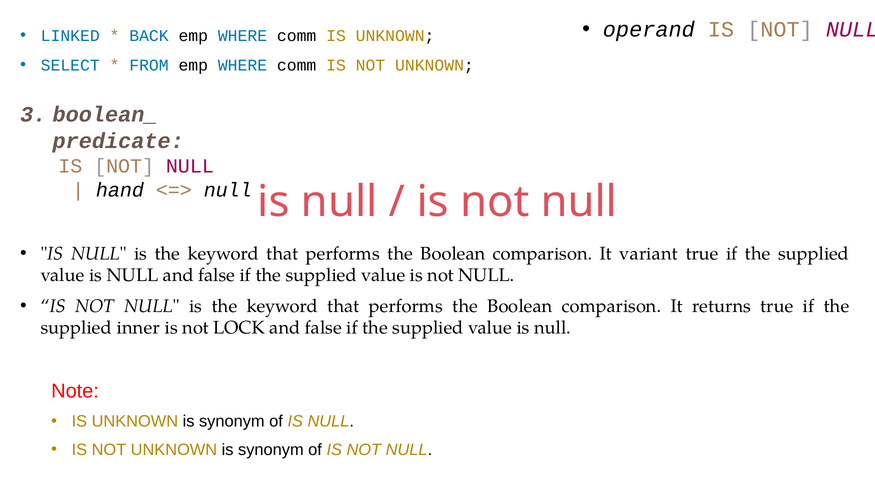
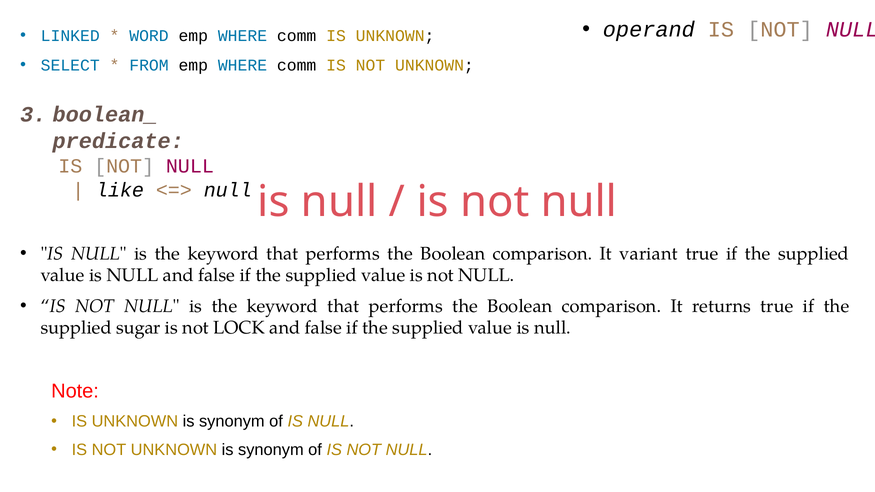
BACK: BACK -> WORD
hand: hand -> like
inner: inner -> sugar
